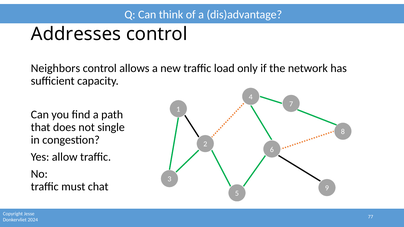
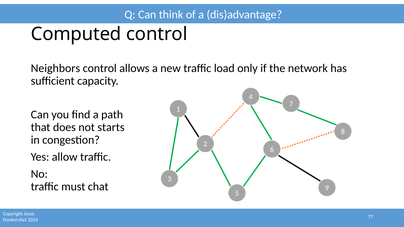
Addresses: Addresses -> Computed
single: single -> starts
